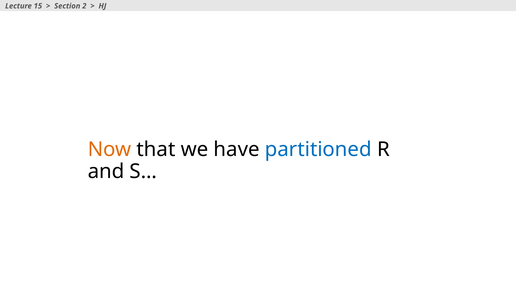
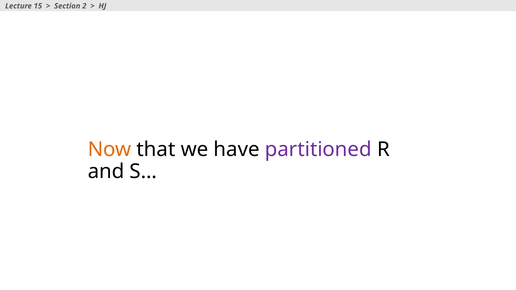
partitioned colour: blue -> purple
